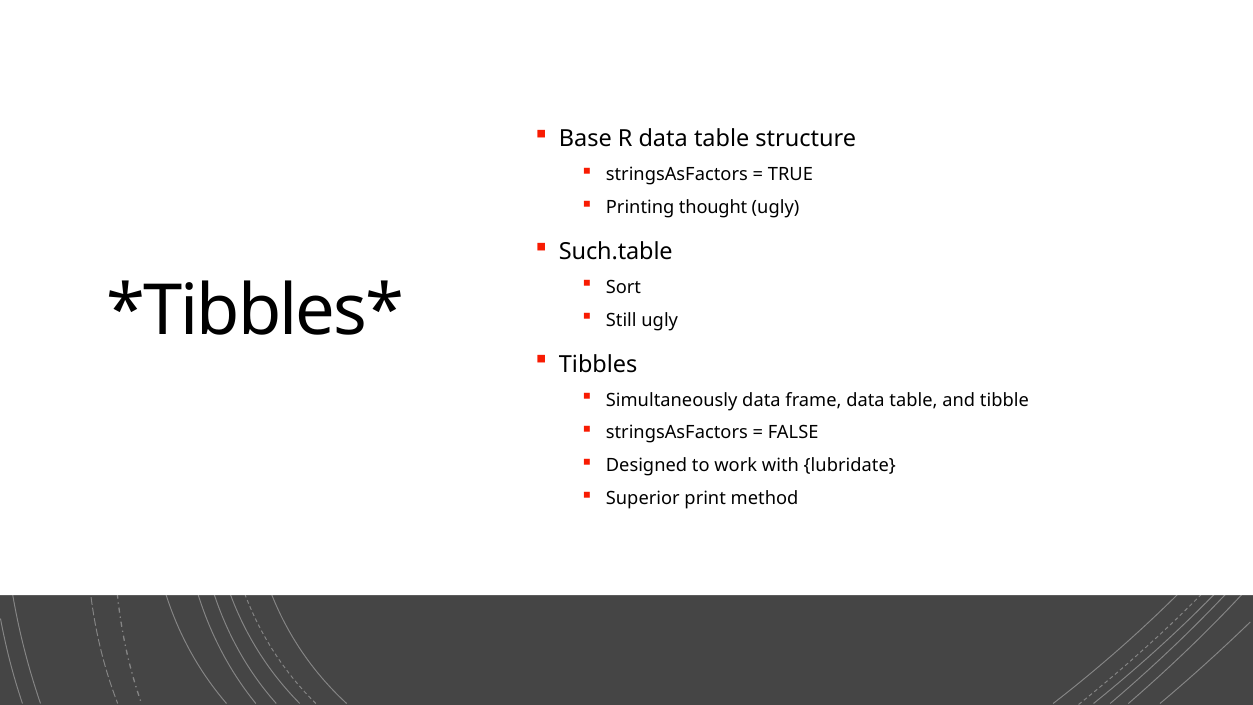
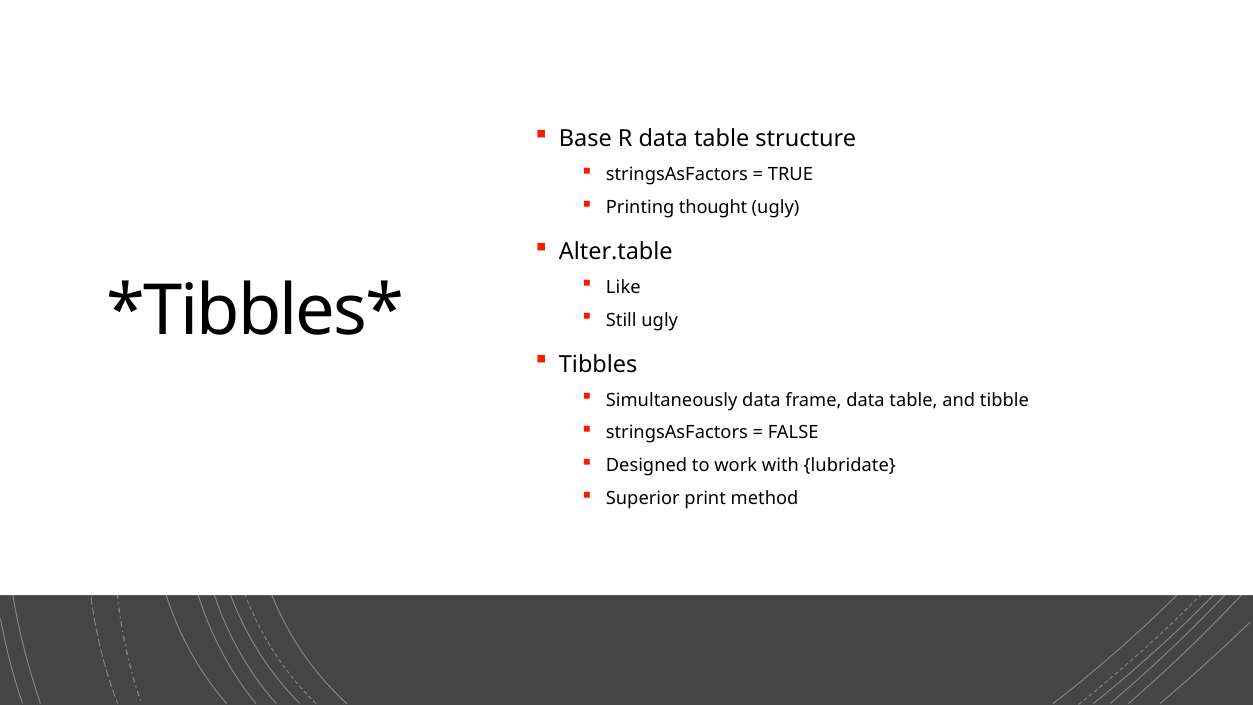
Such.table: Such.table -> Alter.table
Sort: Sort -> Like
